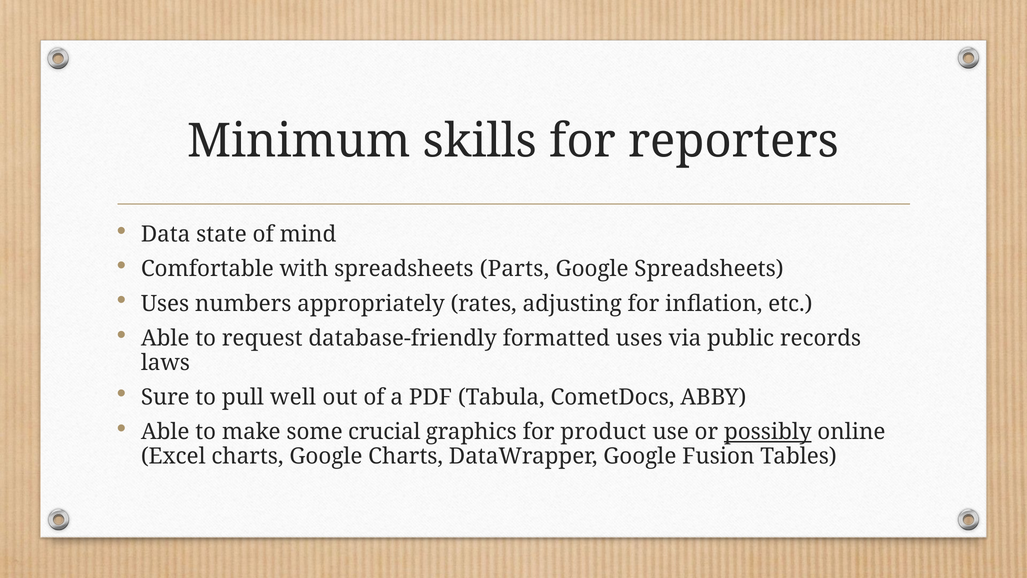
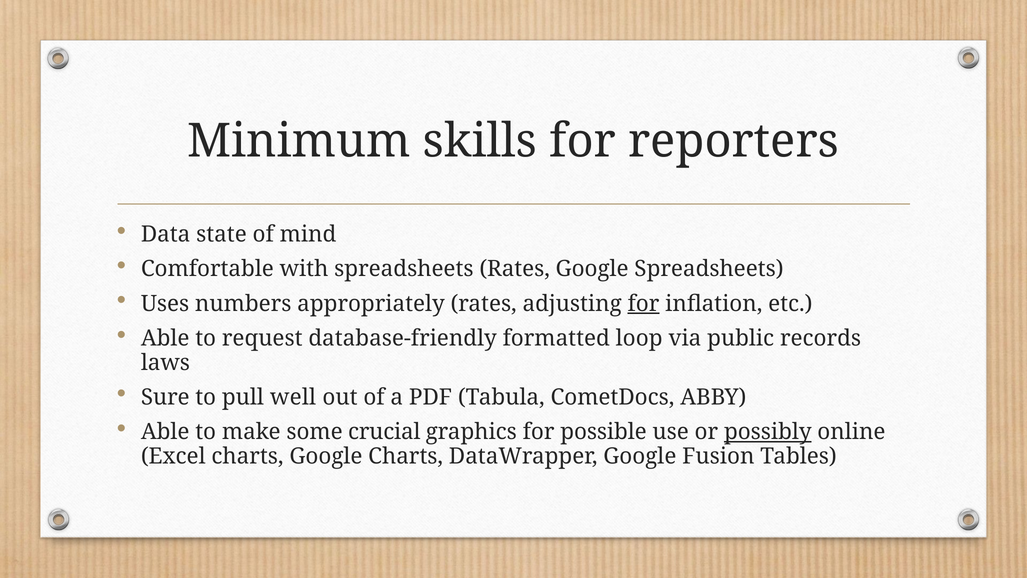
spreadsheets Parts: Parts -> Rates
for at (643, 304) underline: none -> present
formatted uses: uses -> loop
product: product -> possible
